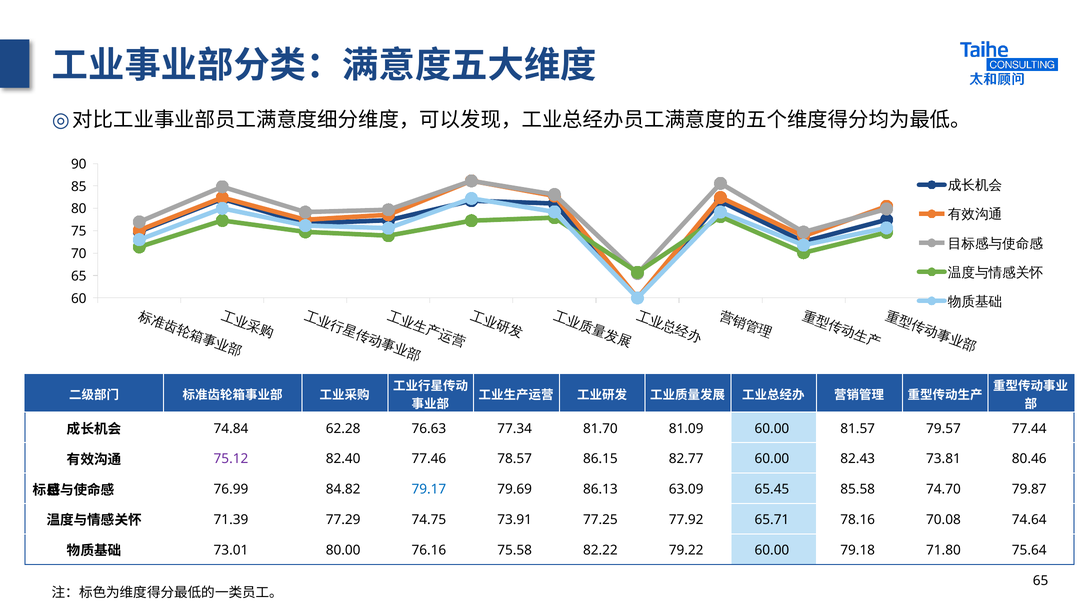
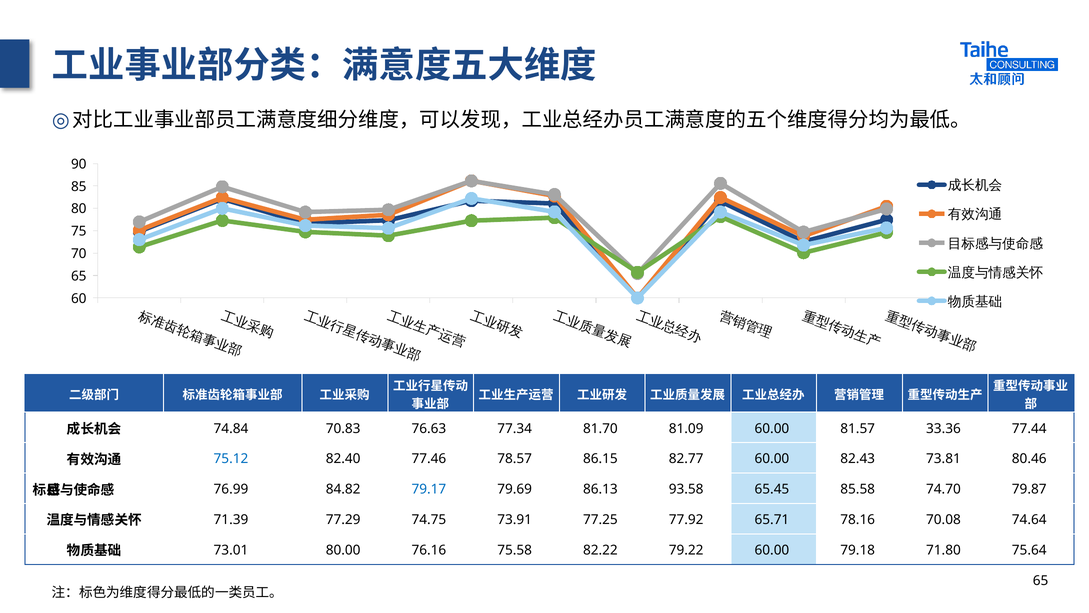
62.28: 62.28 -> 70.83
79.57: 79.57 -> 33.36
75.12 colour: purple -> blue
63.09: 63.09 -> 93.58
